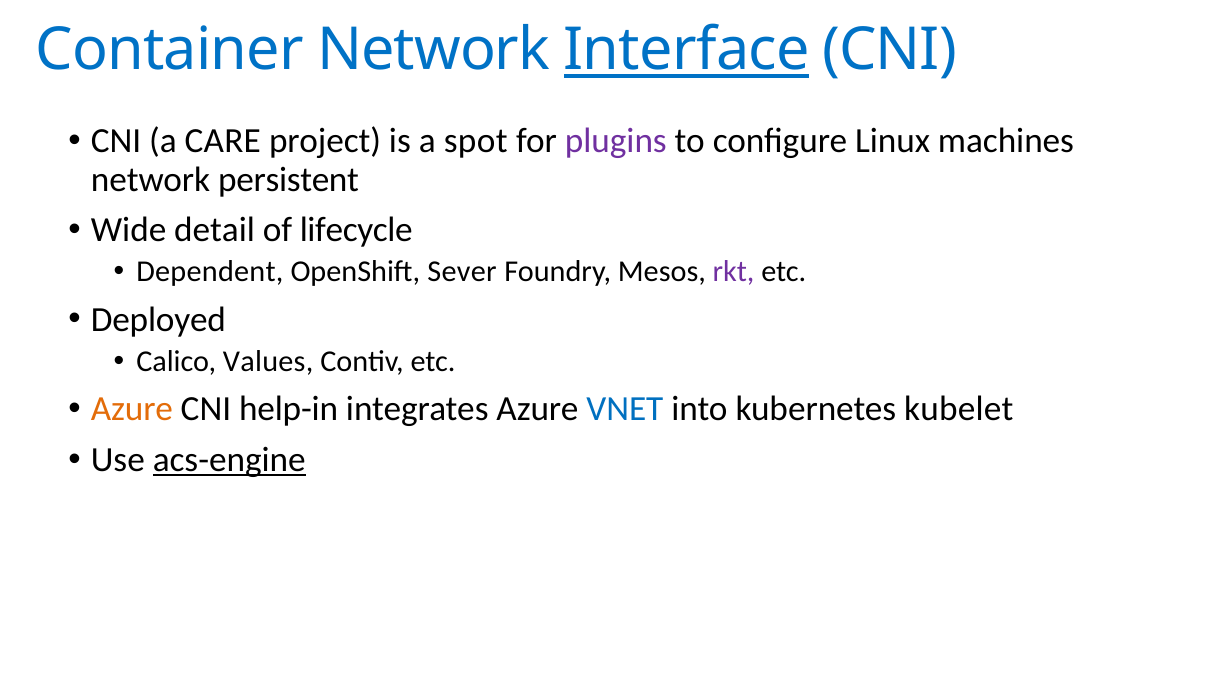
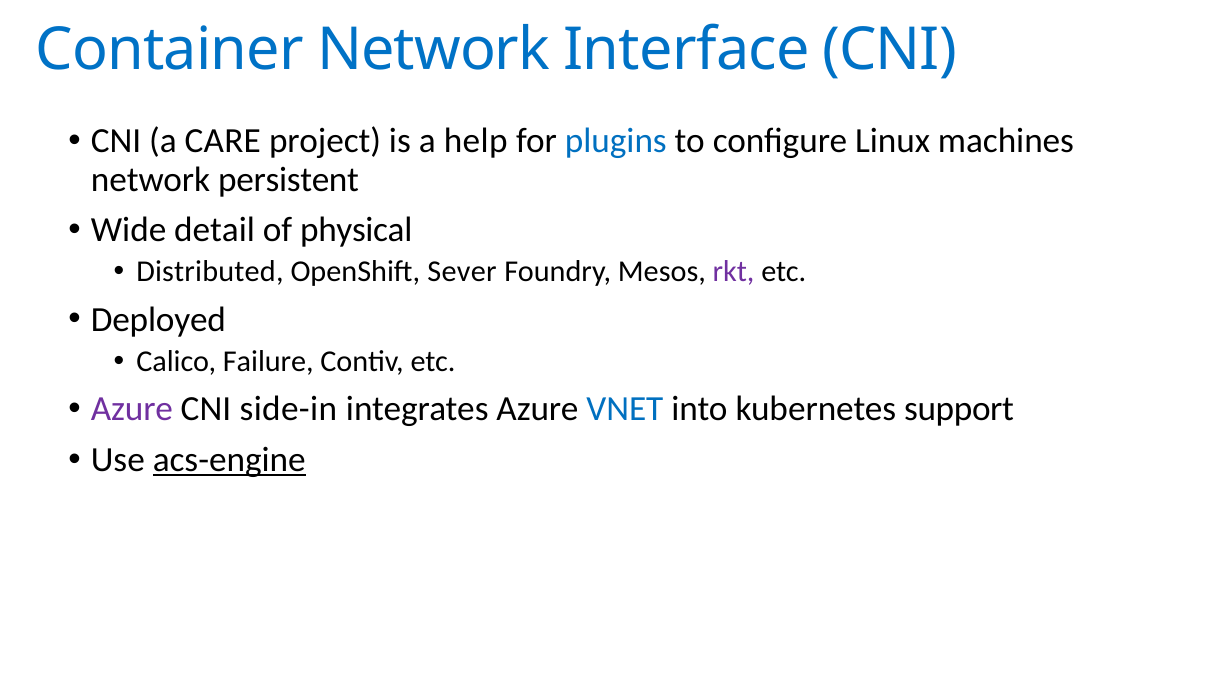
Interface underline: present -> none
spot: spot -> help
plugins colour: purple -> blue
lifecycle: lifecycle -> physical
Dependent: Dependent -> Distributed
Values: Values -> Failure
Azure at (132, 409) colour: orange -> purple
help-in: help-in -> side-in
kubelet: kubelet -> support
